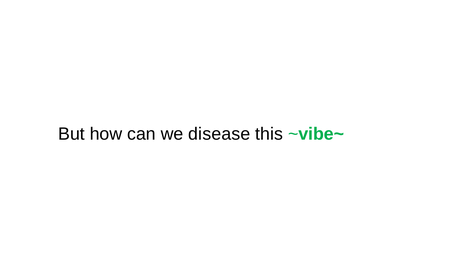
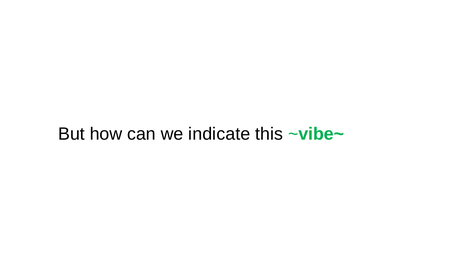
disease: disease -> indicate
